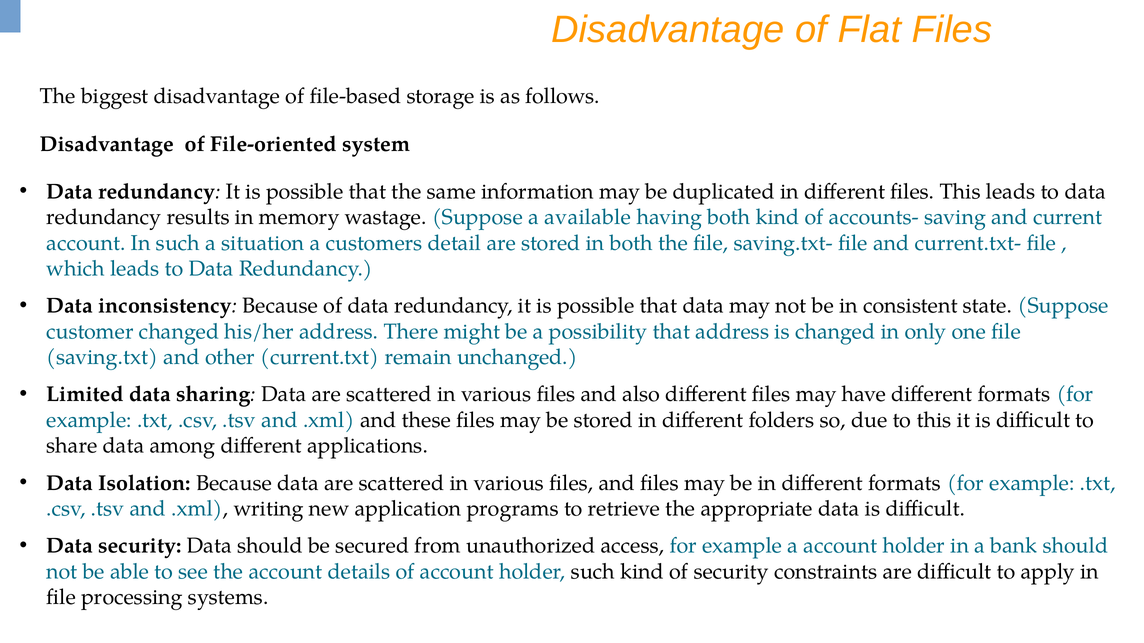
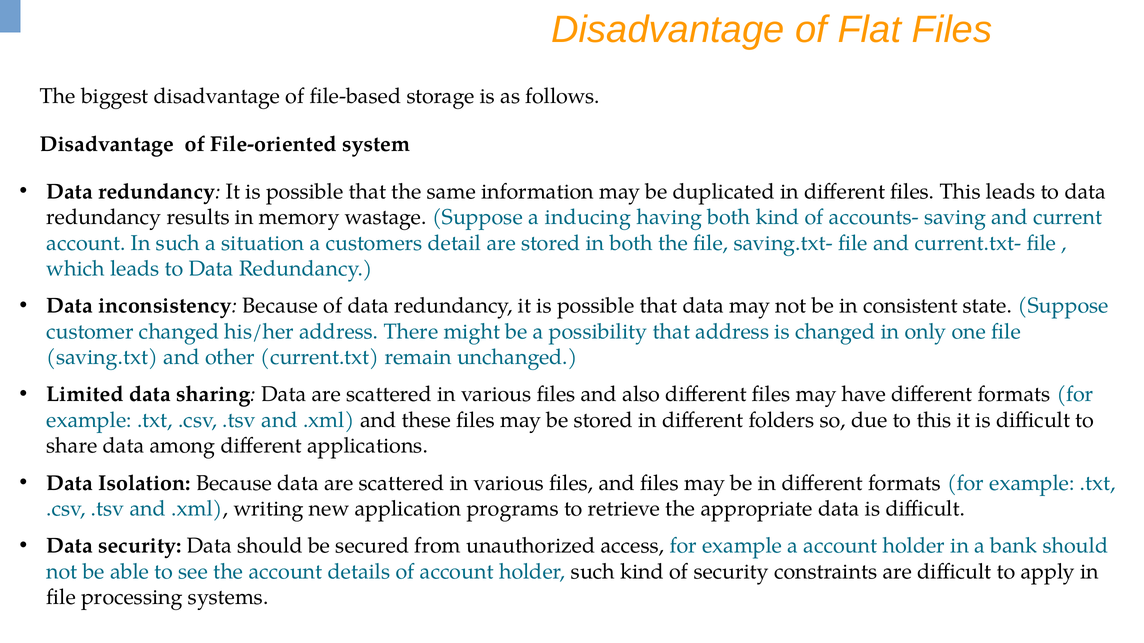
available: available -> inducing
